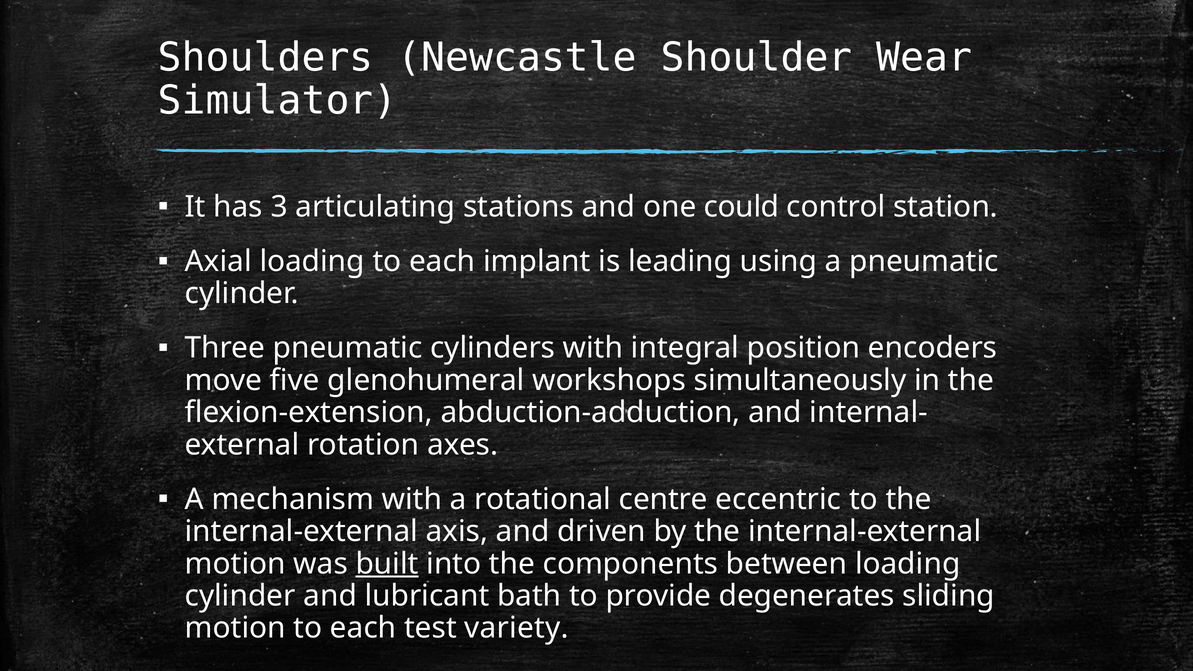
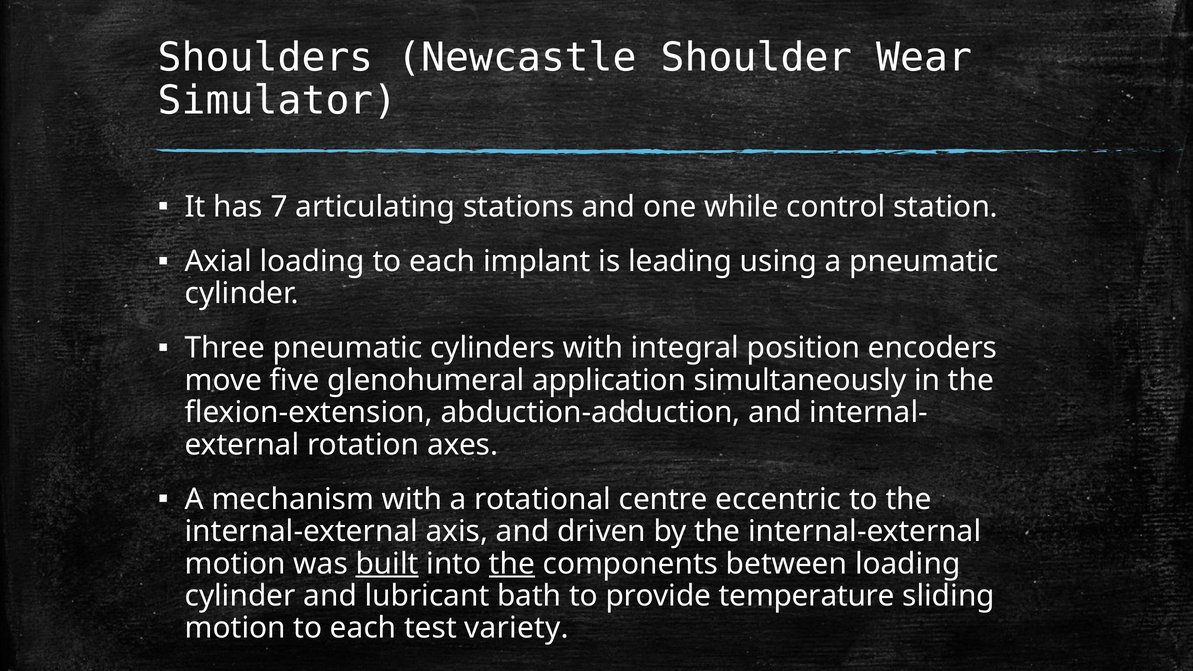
3: 3 -> 7
could: could -> while
workshops: workshops -> application
the at (512, 564) underline: none -> present
degenerates: degenerates -> temperature
